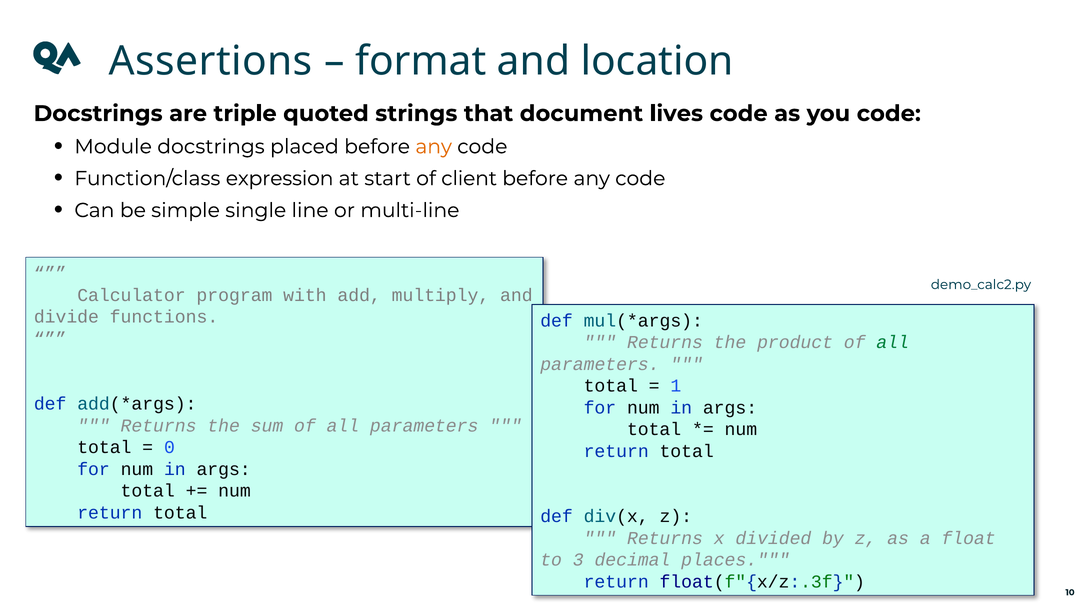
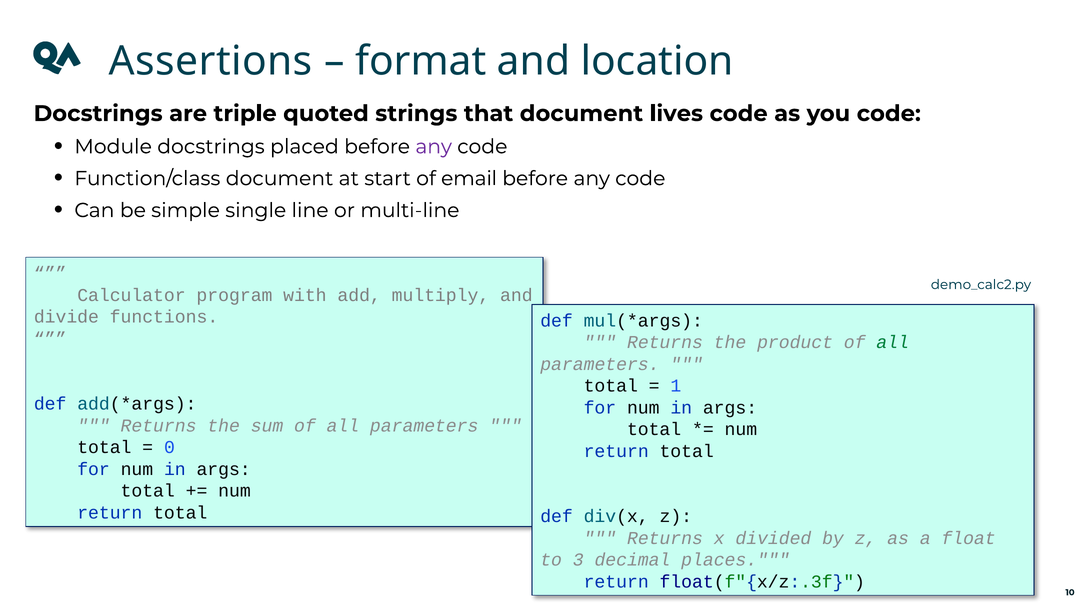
any at (434, 147) colour: orange -> purple
Function/class expression: expression -> document
client: client -> email
